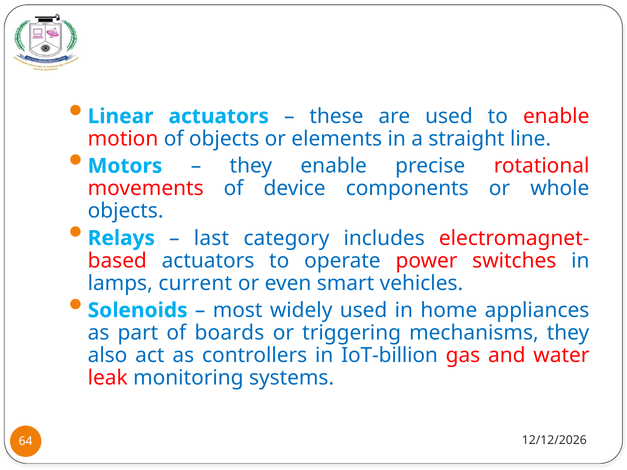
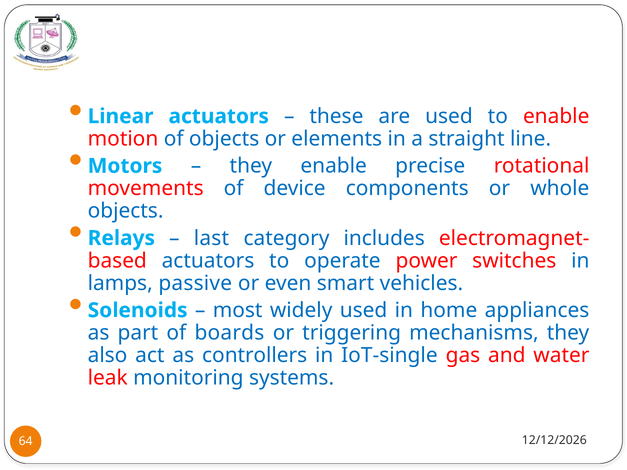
current: current -> passive
IoT-billion: IoT-billion -> IoT-single
